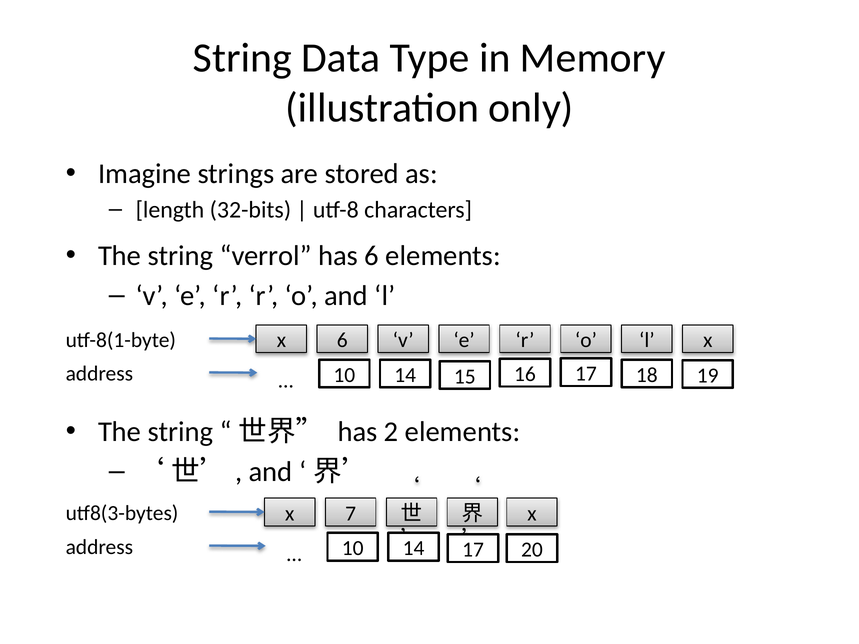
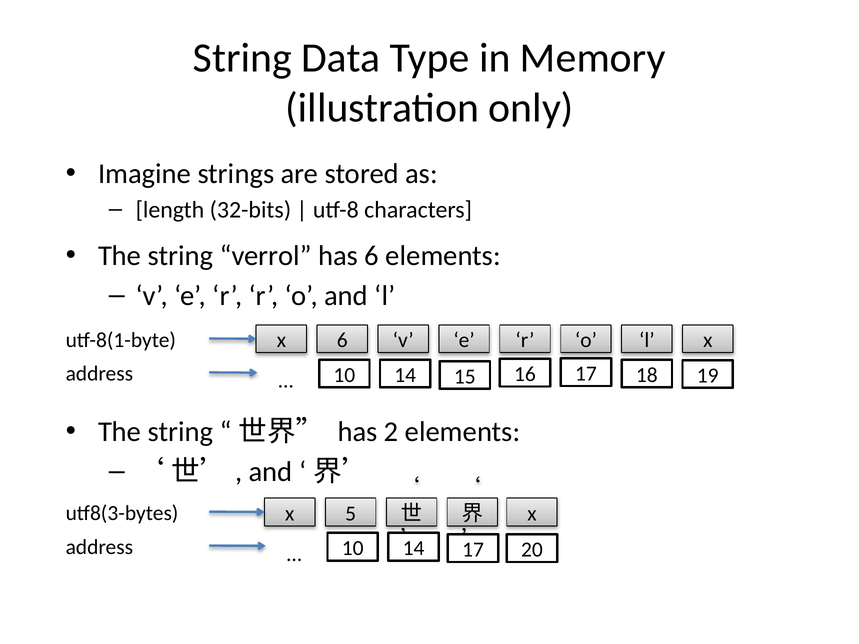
7: 7 -> 5
